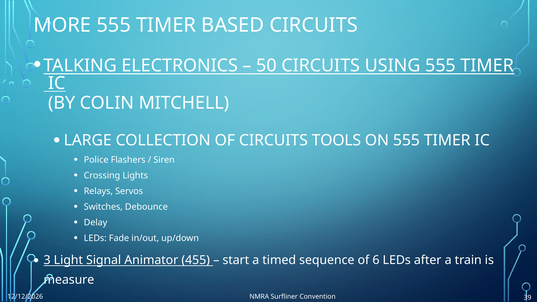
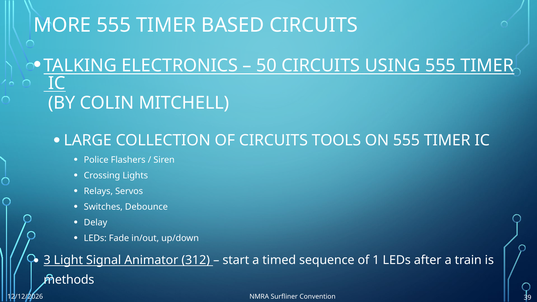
455: 455 -> 312
6: 6 -> 1
measure: measure -> methods
